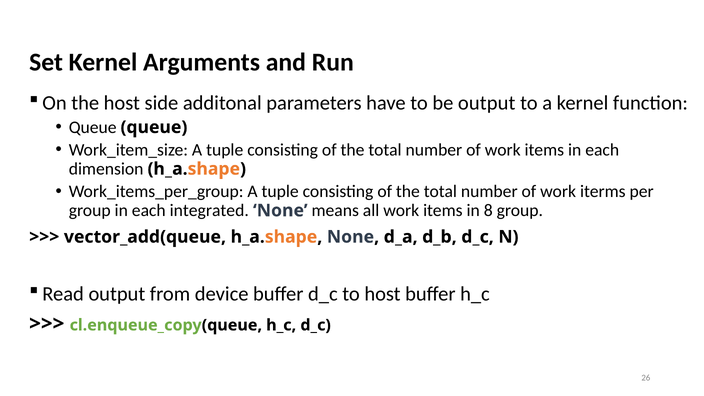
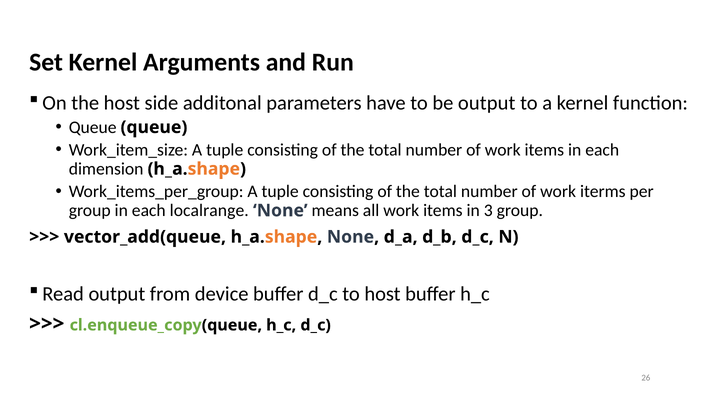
integrated: integrated -> localrange
8: 8 -> 3
